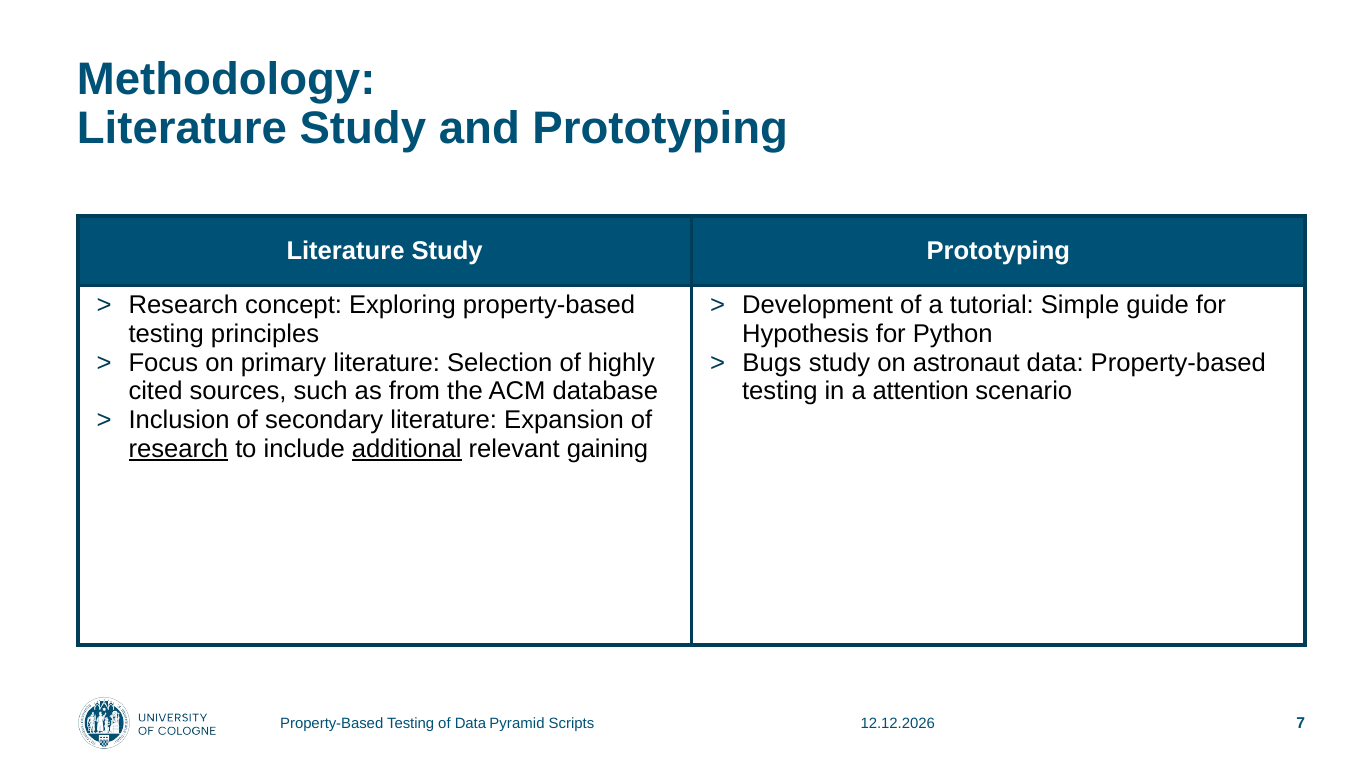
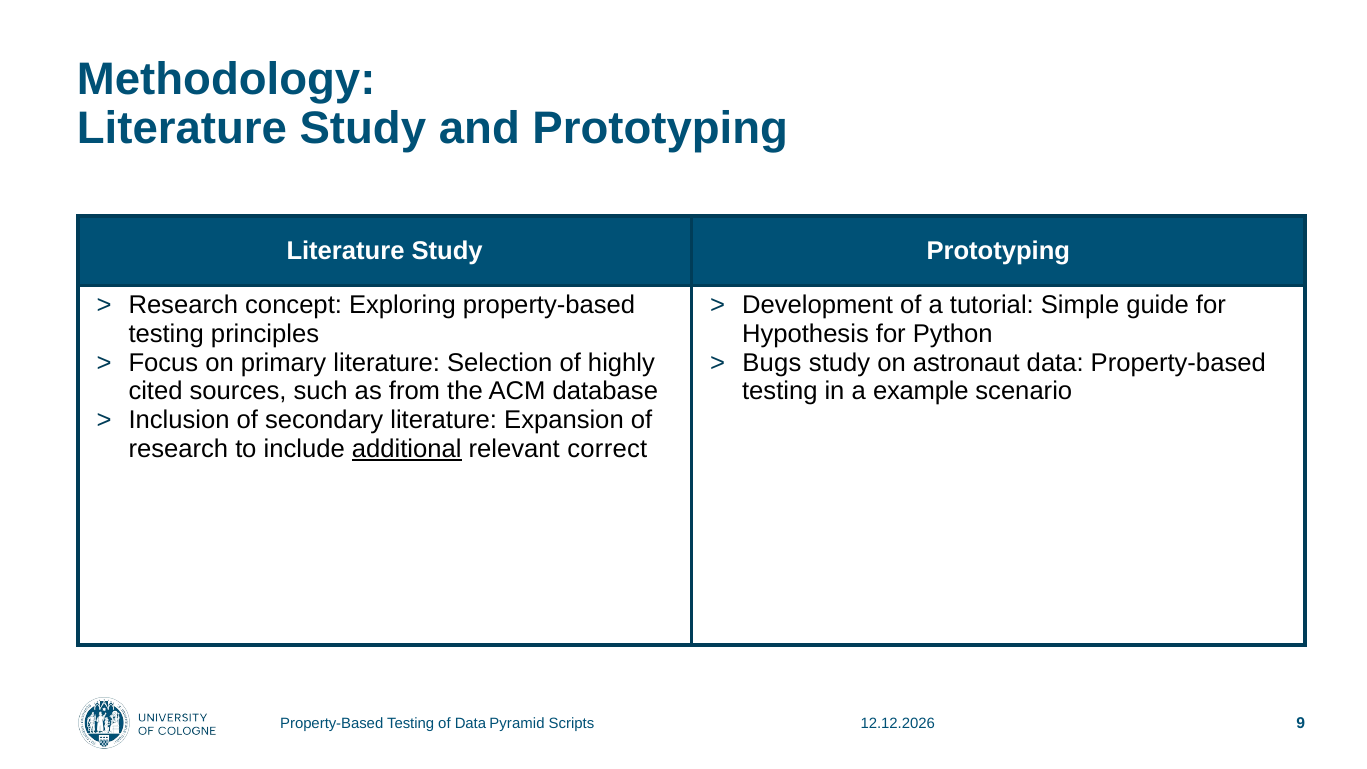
attention: attention -> example
research at (178, 449) underline: present -> none
gaining: gaining -> correct
7: 7 -> 9
